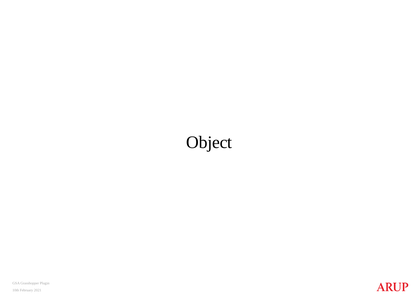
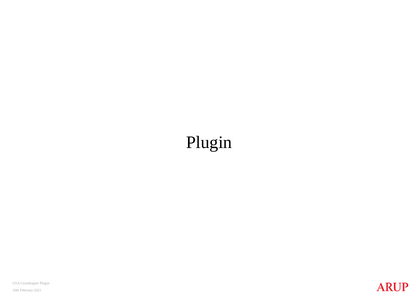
Object at (209, 143): Object -> Plugin
